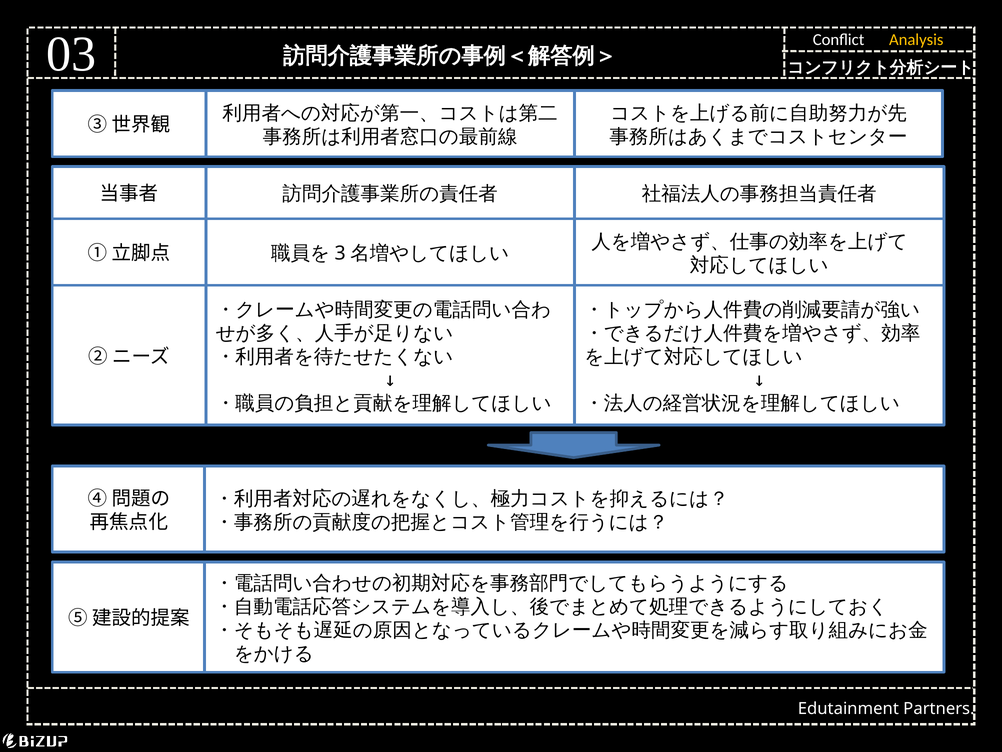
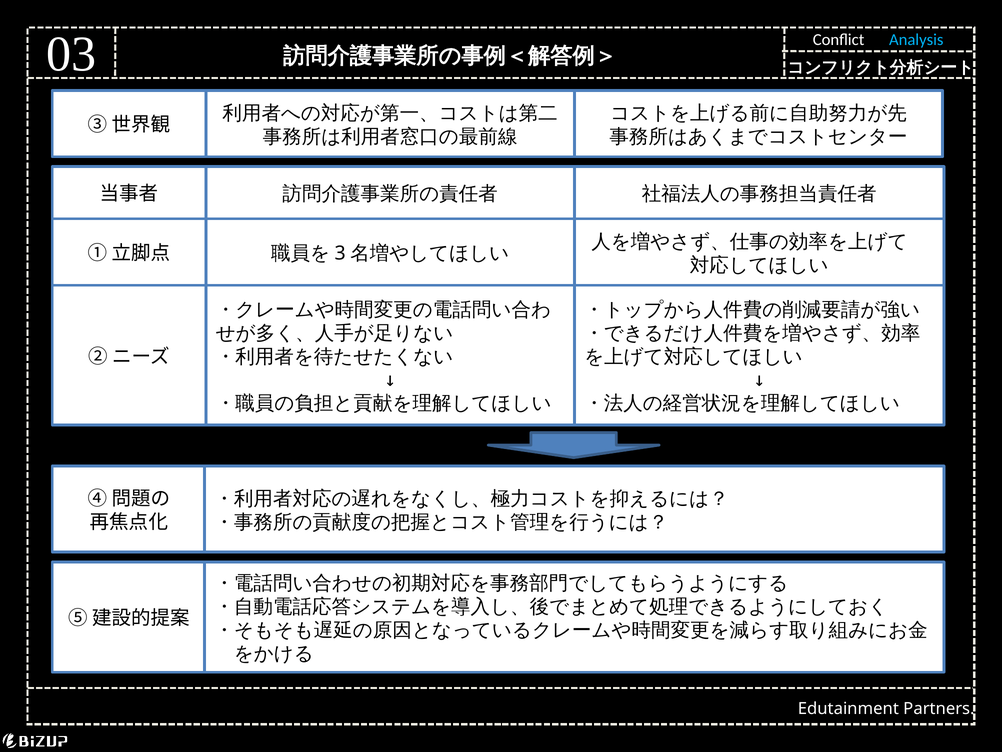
Analysis colour: yellow -> light blue
